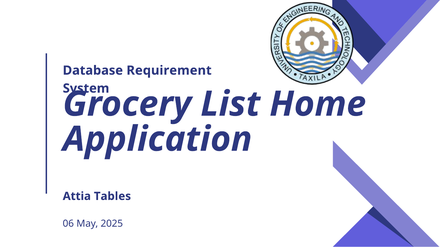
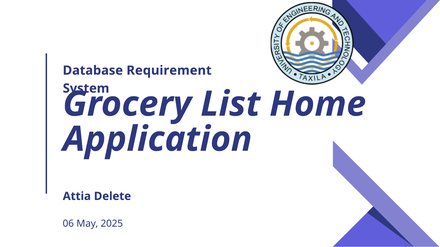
Tables: Tables -> Delete
